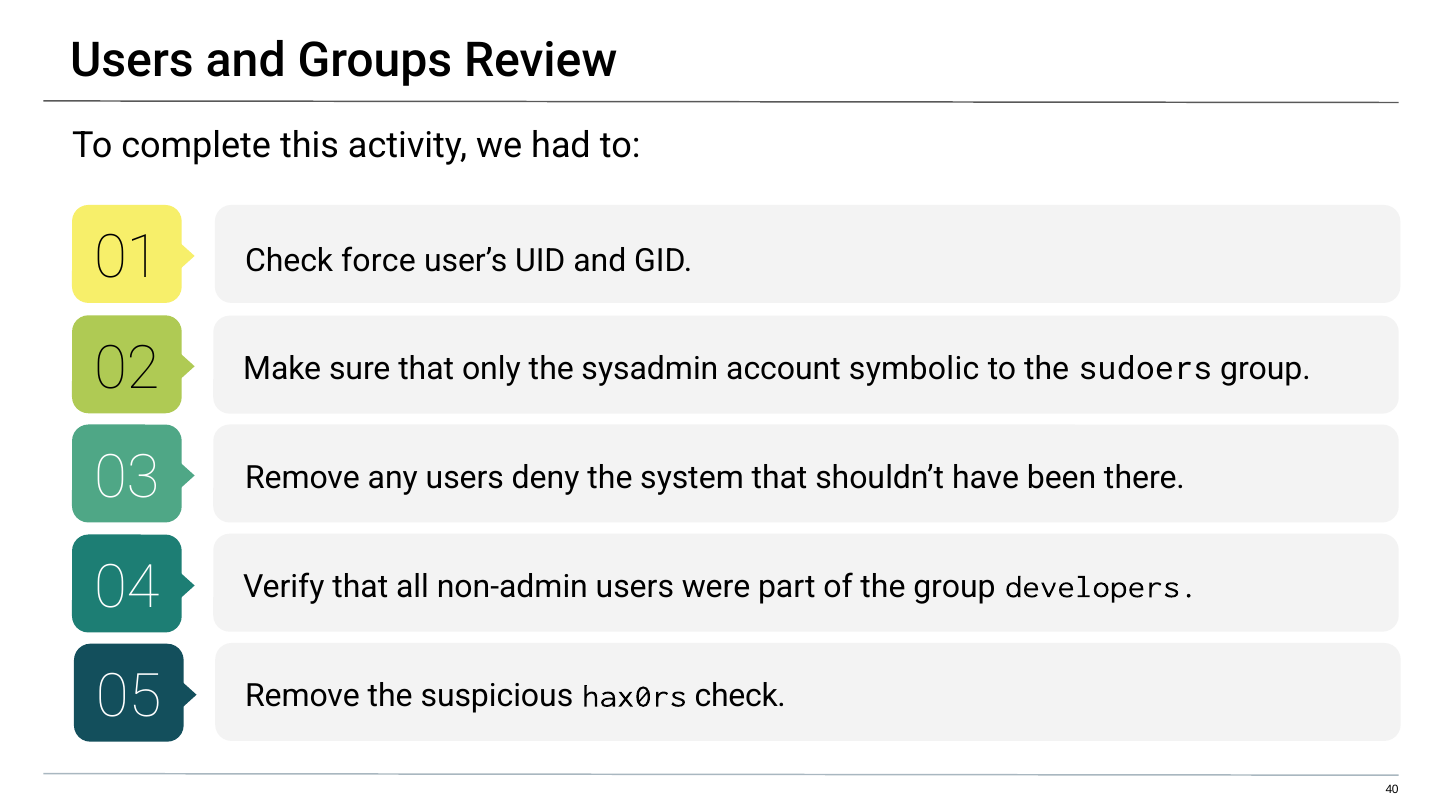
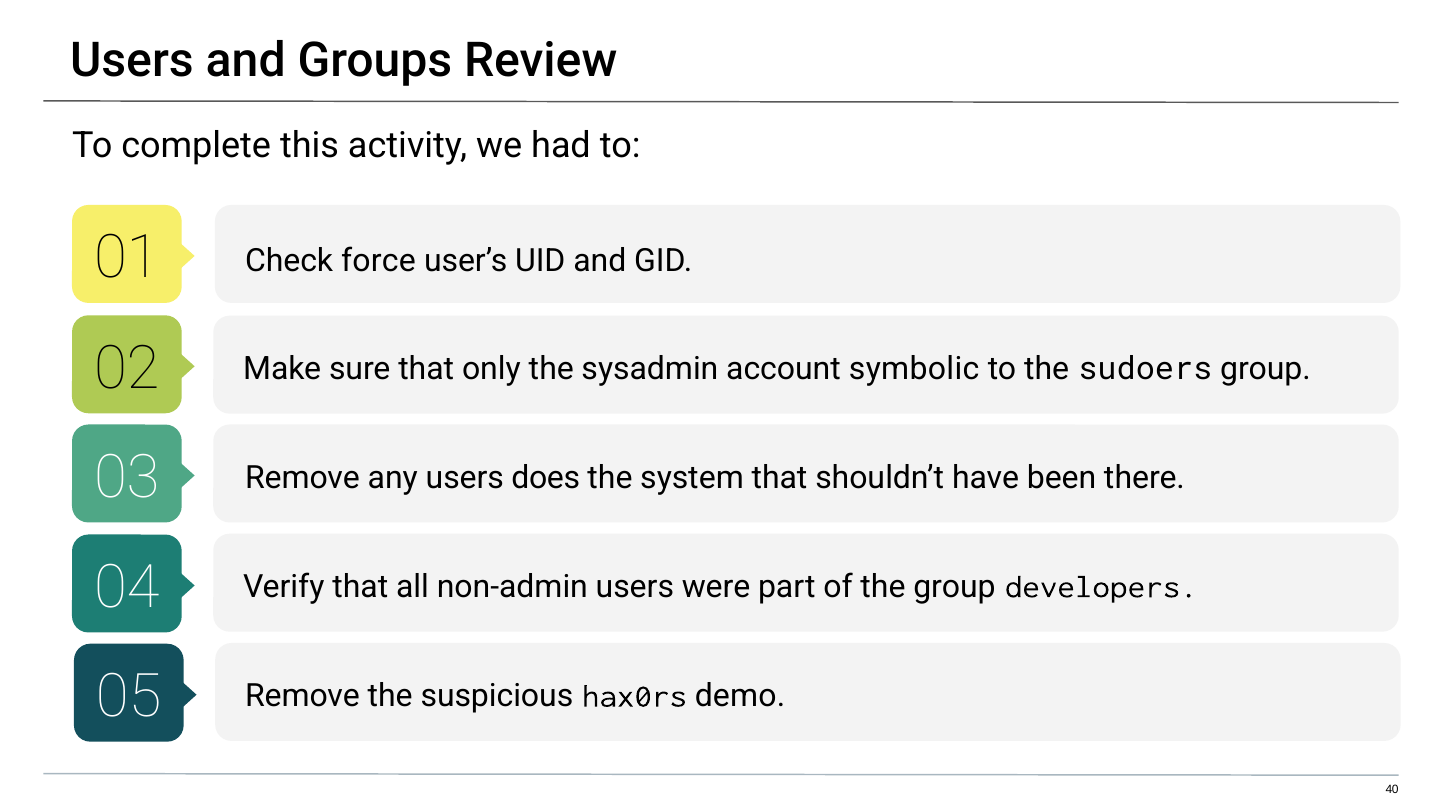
deny: deny -> does
hax0rs check: check -> demo
